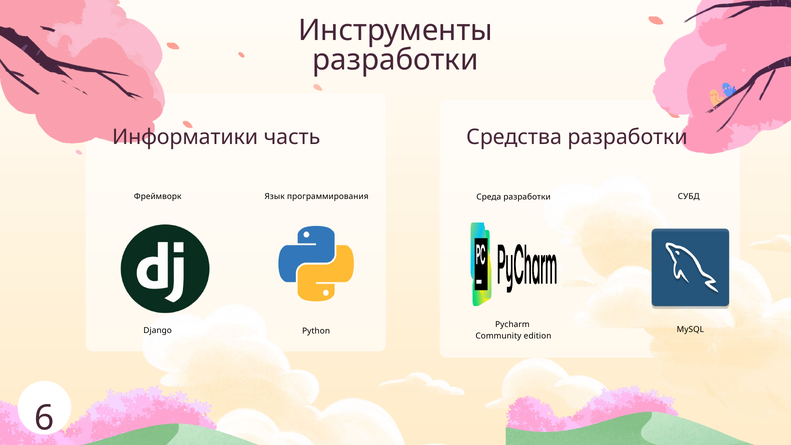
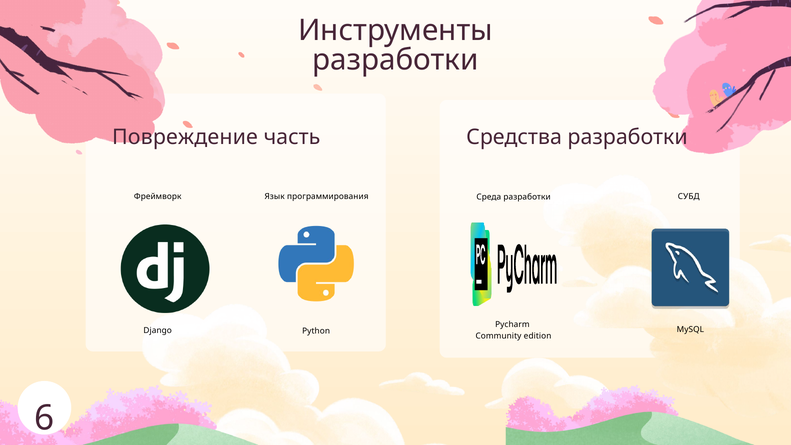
Информатики: Информатики -> Повреждение
